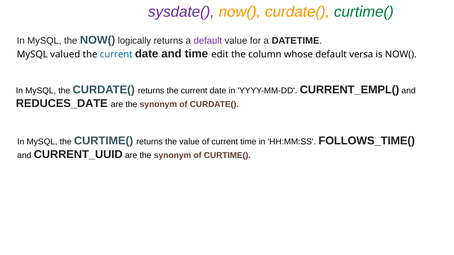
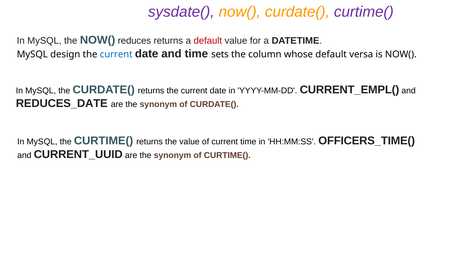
curtime( at (364, 12) colour: green -> purple
logically: logically -> reduces
default at (208, 41) colour: purple -> red
valued: valued -> design
edit: edit -> sets
FOLLOWS_TIME(: FOLLOWS_TIME( -> OFFICERS_TIME(
